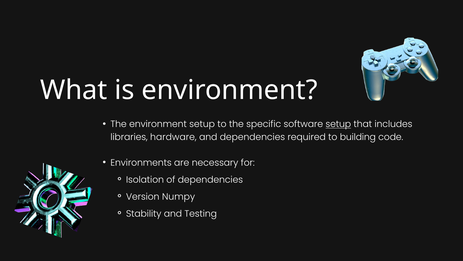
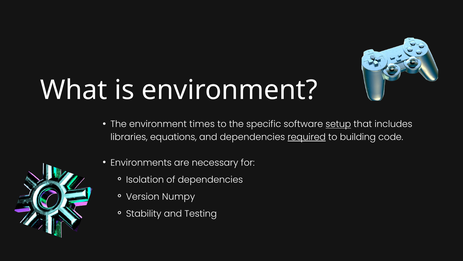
environment setup: setup -> times
hardware: hardware -> equations
required underline: none -> present
